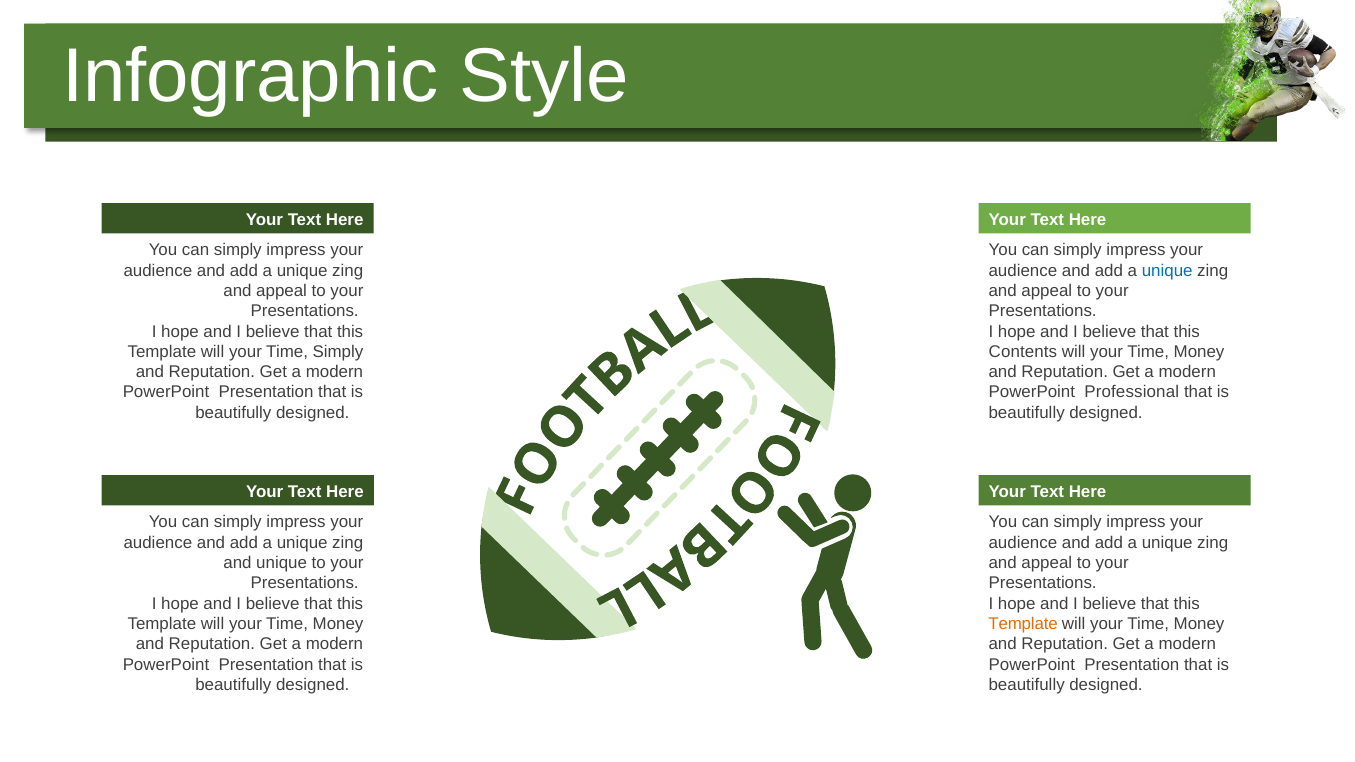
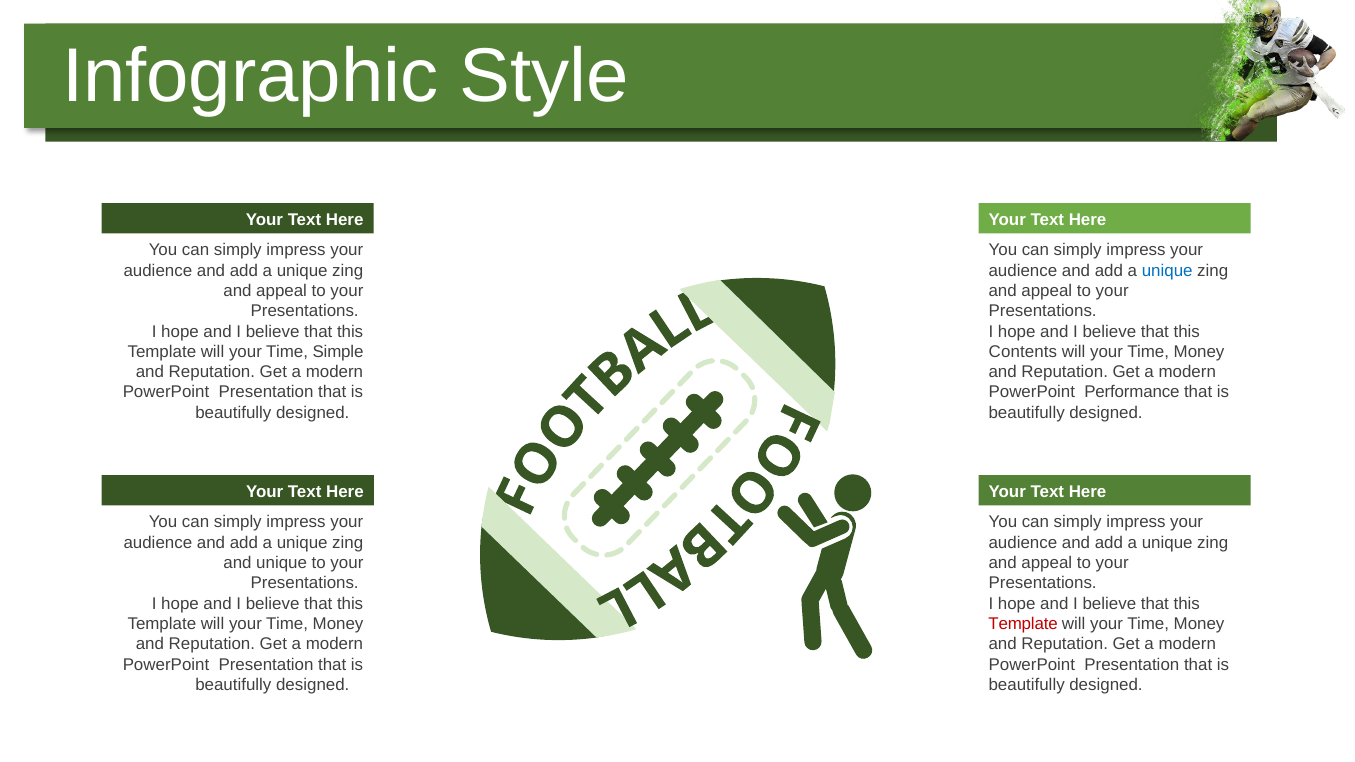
Time Simply: Simply -> Simple
Professional: Professional -> Performance
Template at (1023, 624) colour: orange -> red
